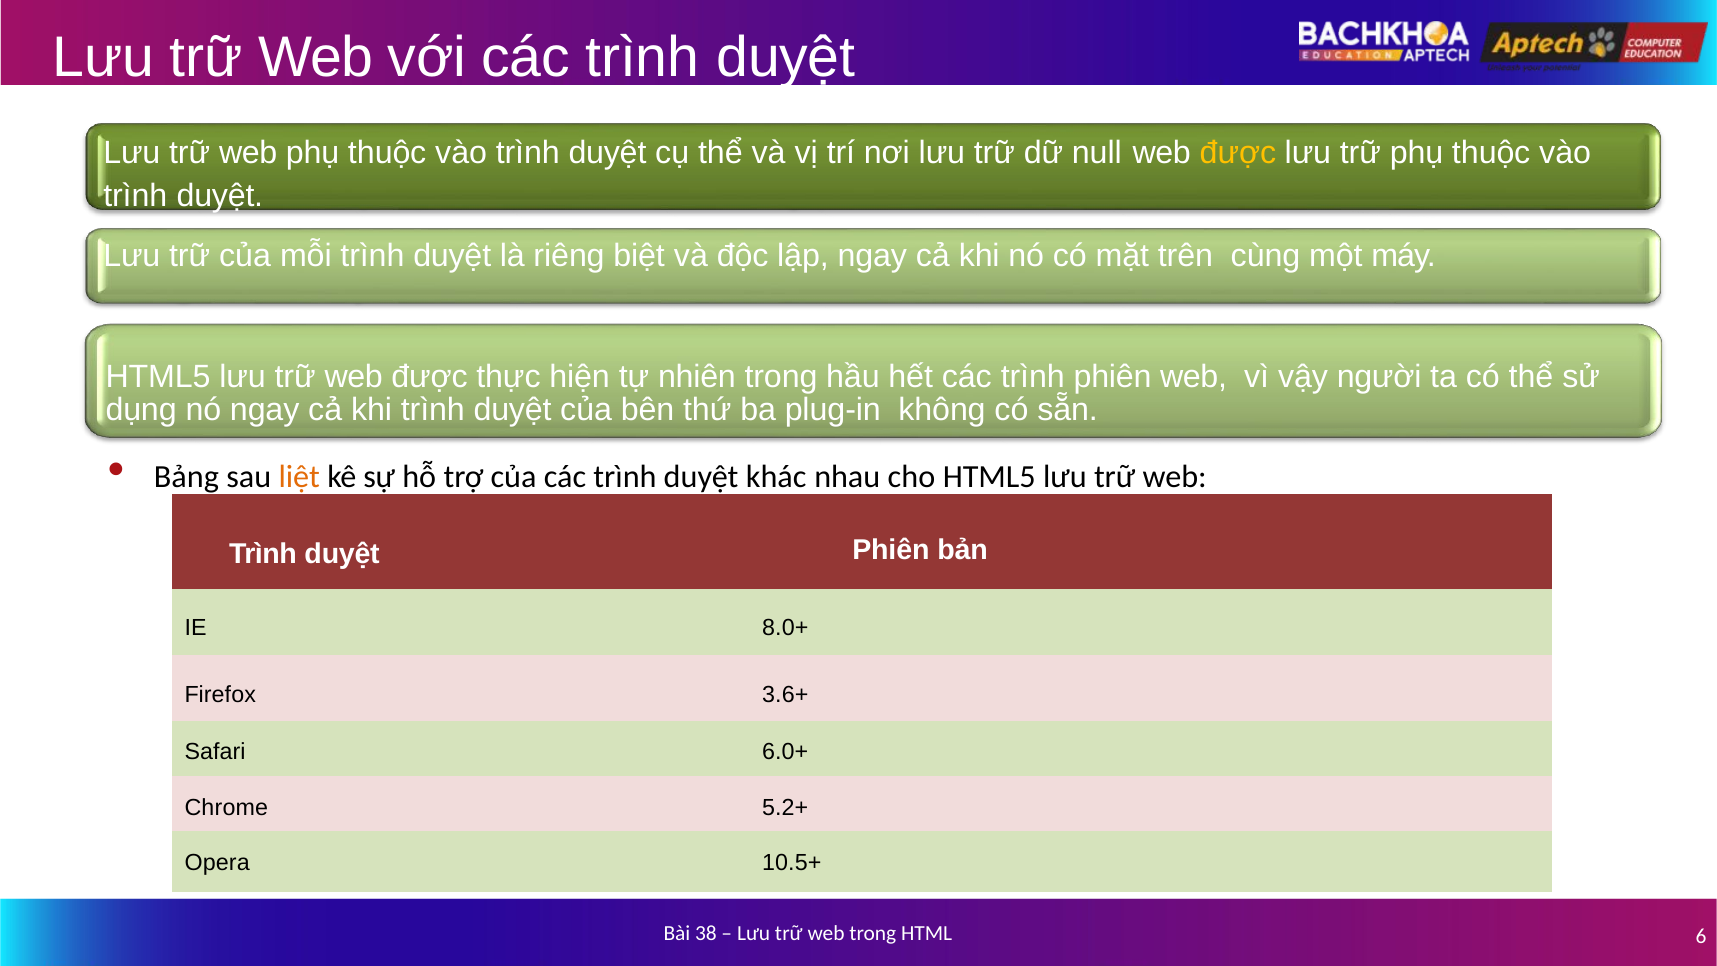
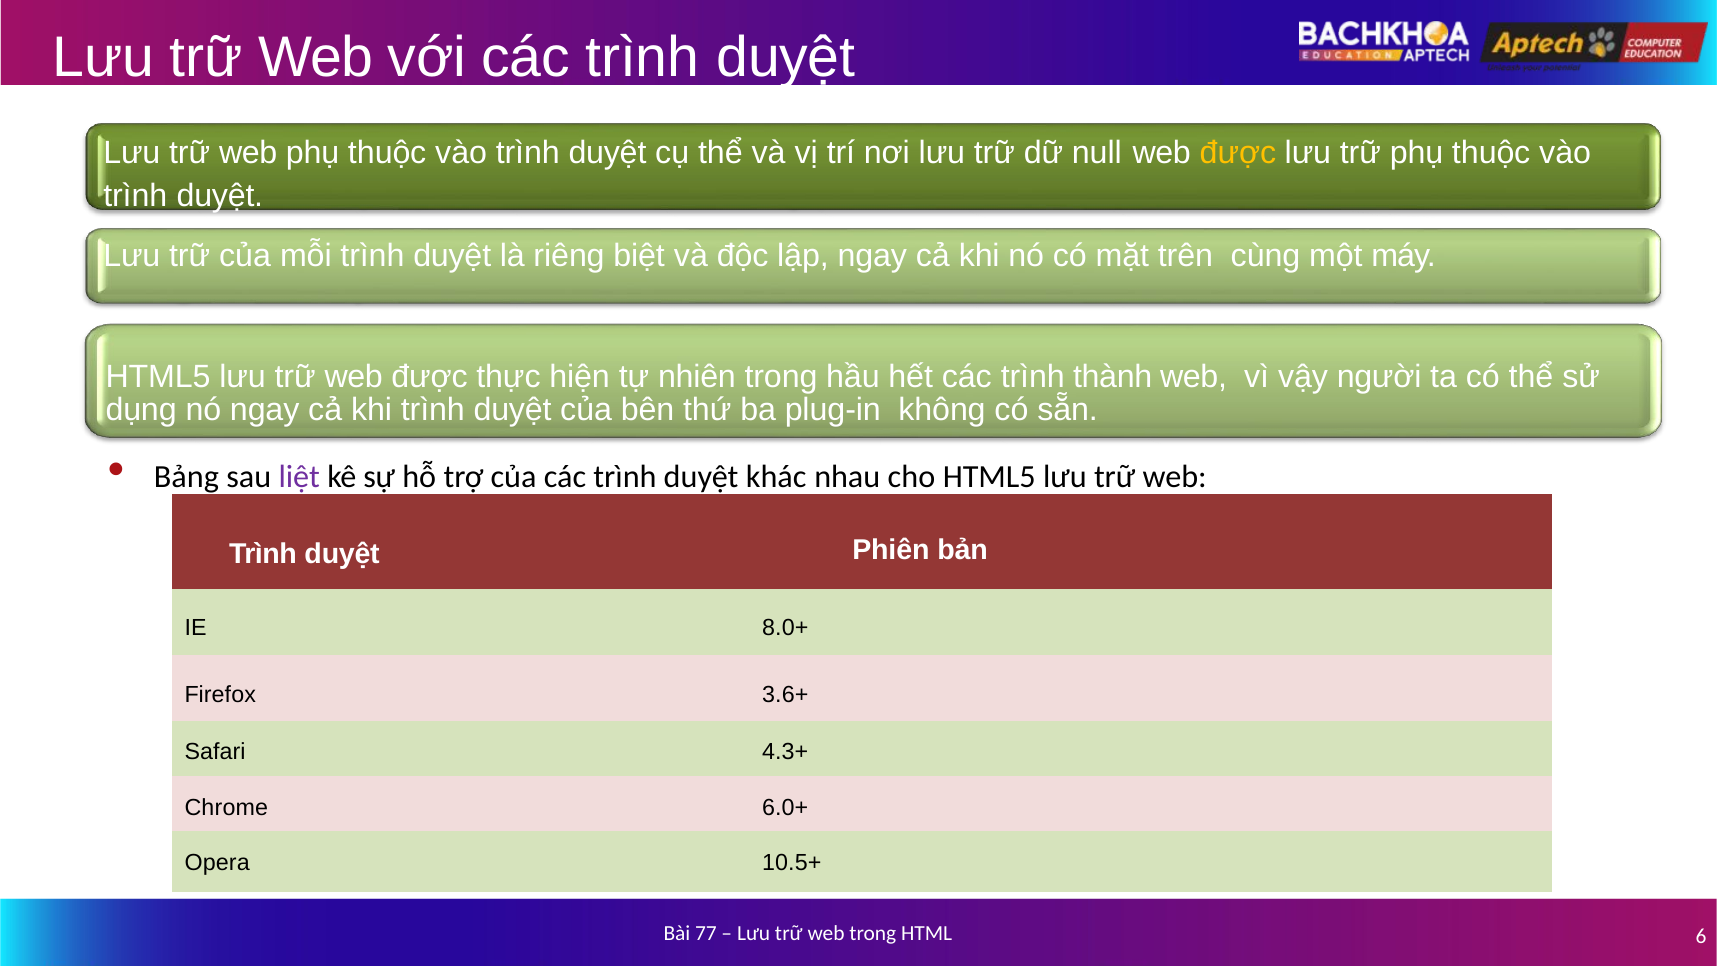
trình phiên: phiên -> thành
liệt colour: orange -> purple
6.0+: 6.0+ -> 4.3+
5.2+: 5.2+ -> 6.0+
38: 38 -> 77
